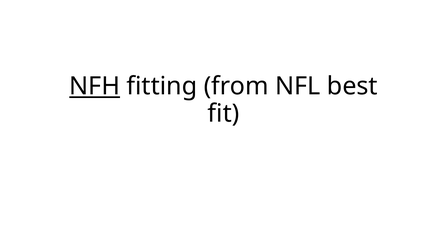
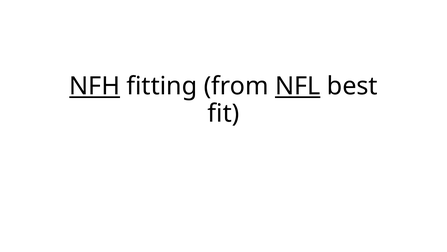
NFL underline: none -> present
